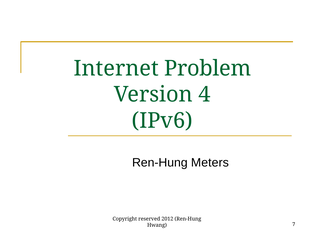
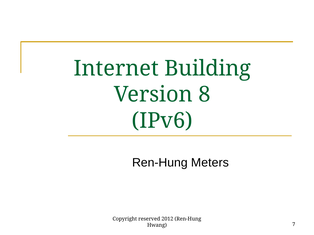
Problem: Problem -> Building
4: 4 -> 8
